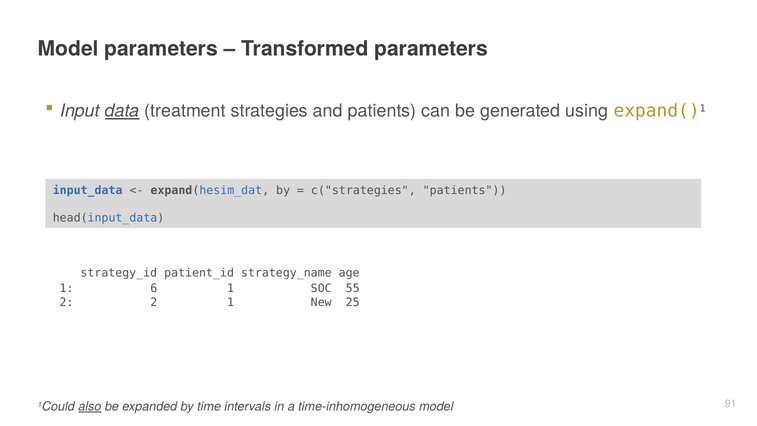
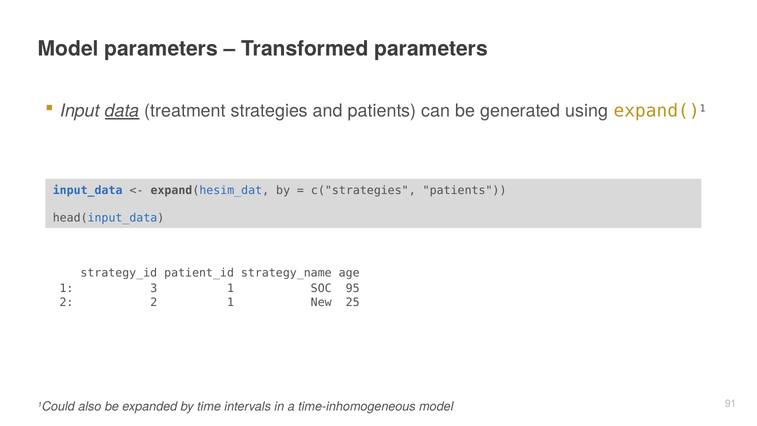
6: 6 -> 3
55: 55 -> 95
also underline: present -> none
